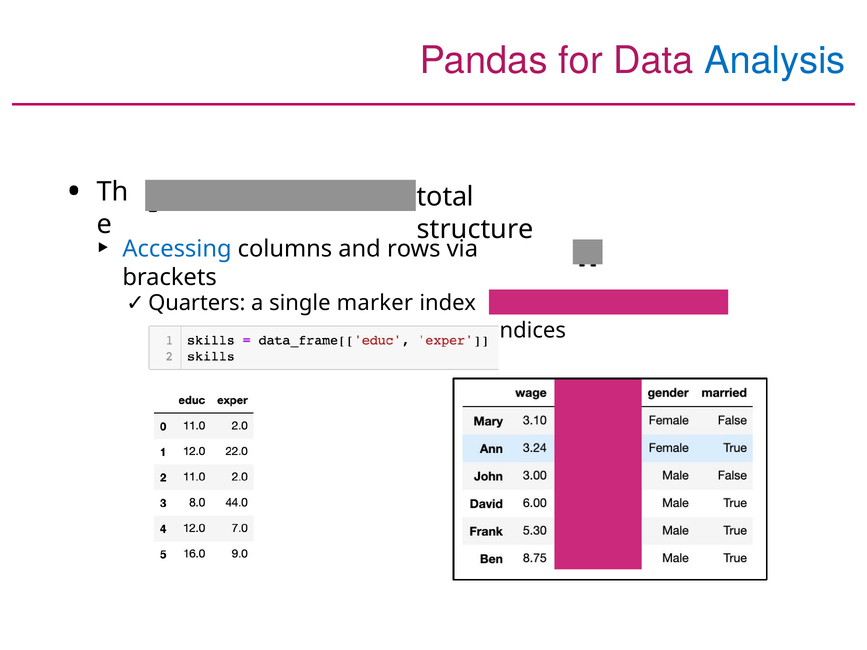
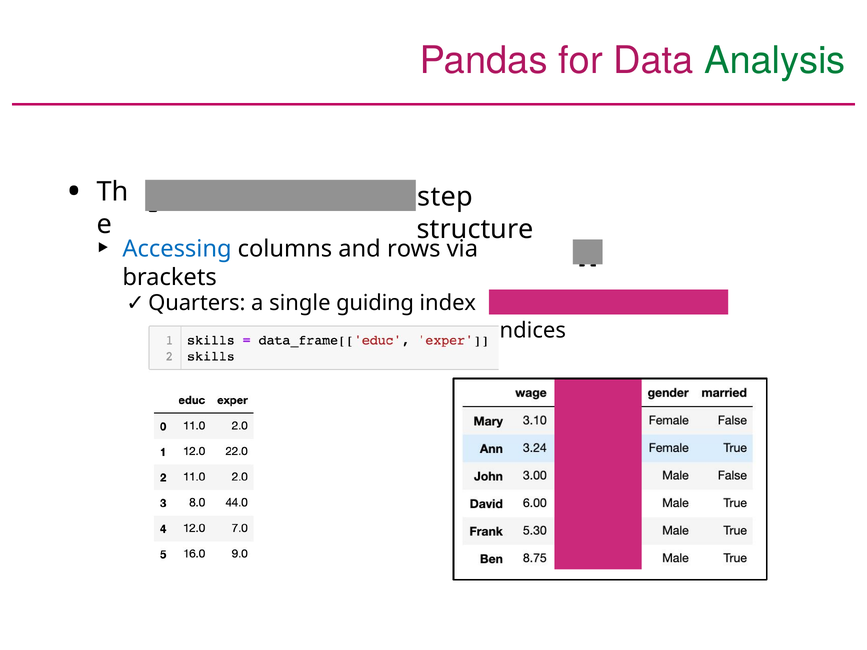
Analysis colour: blue -> green
total: total -> step
marker: marker -> guiding
